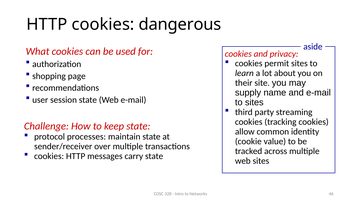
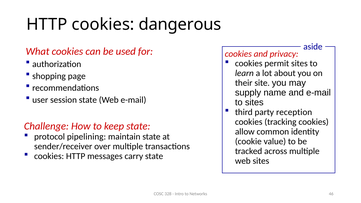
streaming: streaming -> reception
processes: processes -> pipelining
